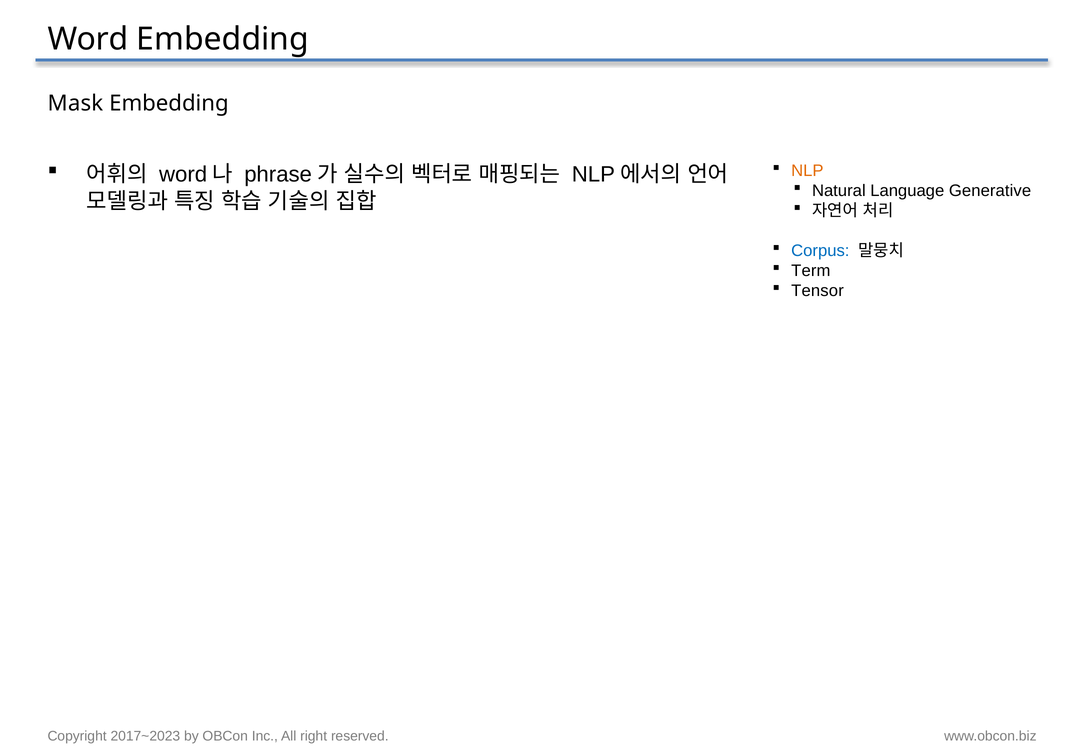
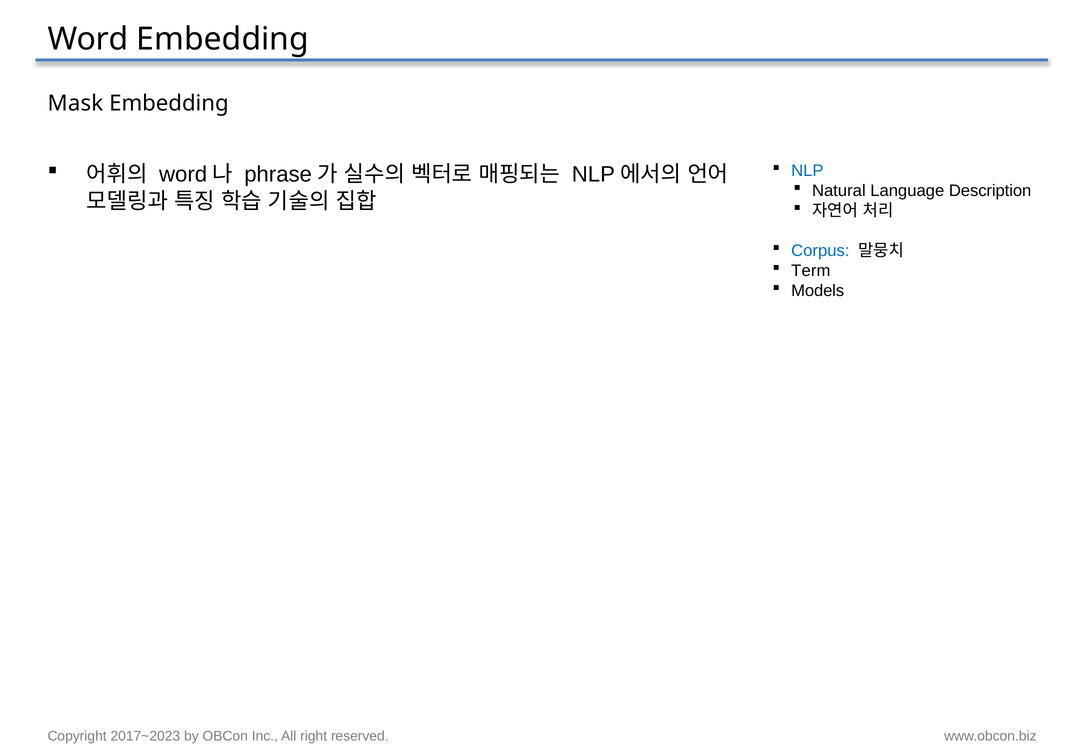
NLP colour: orange -> blue
Generative: Generative -> Description
Tensor: Tensor -> Models
